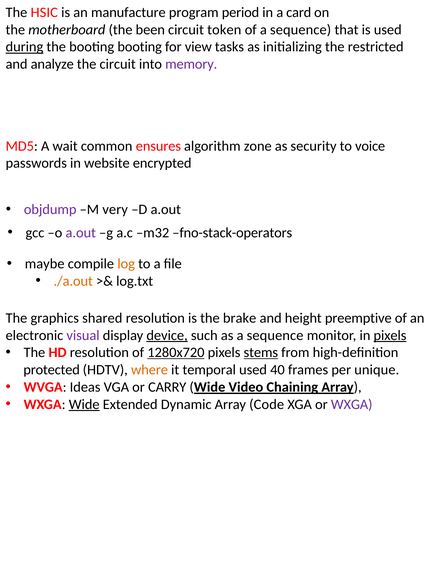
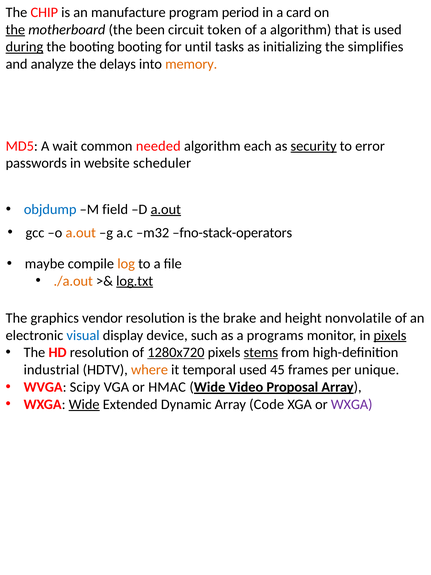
HSIC: HSIC -> CHIP
the at (15, 30) underline: none -> present
of a sequence: sequence -> algorithm
view: view -> until
restricted: restricted -> simplifies
the circuit: circuit -> delays
memory colour: purple -> orange
ensures: ensures -> needed
zone: zone -> each
security underline: none -> present
voice: voice -> error
encrypted: encrypted -> scheduler
objdump colour: purple -> blue
very: very -> field
a.out at (166, 209) underline: none -> present
a.out at (81, 232) colour: purple -> orange
log.txt underline: none -> present
shared: shared -> vendor
preemptive: preemptive -> nonvolatile
visual colour: purple -> blue
device underline: present -> none
as a sequence: sequence -> programs
protected: protected -> industrial
40: 40 -> 45
Ideas: Ideas -> Scipy
CARRY: CARRY -> HMAC
Chaining: Chaining -> Proposal
